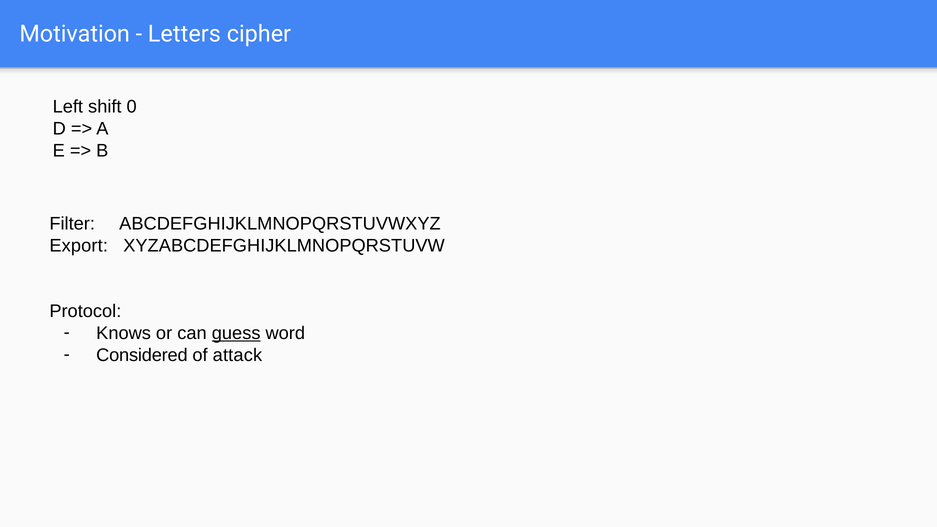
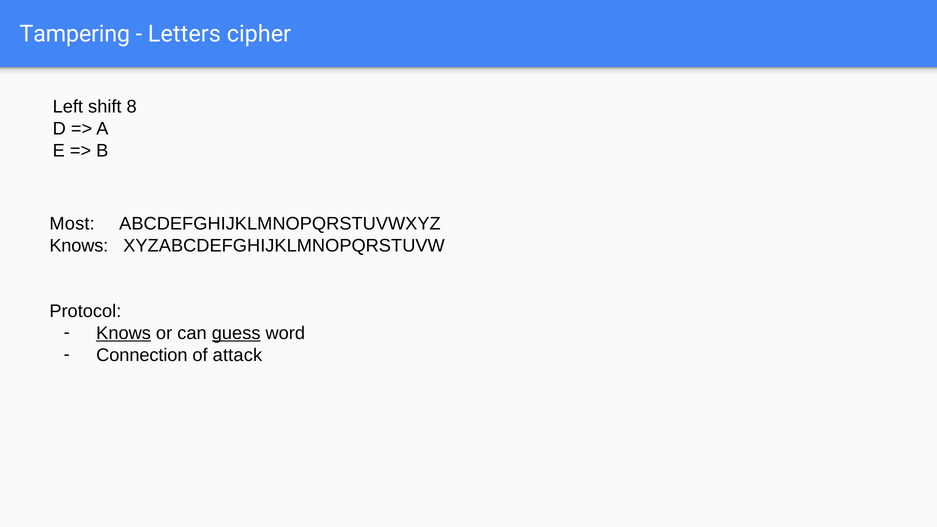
Motivation: Motivation -> Tampering
0: 0 -> 8
Filter: Filter -> Most
Export at (79, 246): Export -> Knows
Knows at (124, 333) underline: none -> present
Considered: Considered -> Connection
